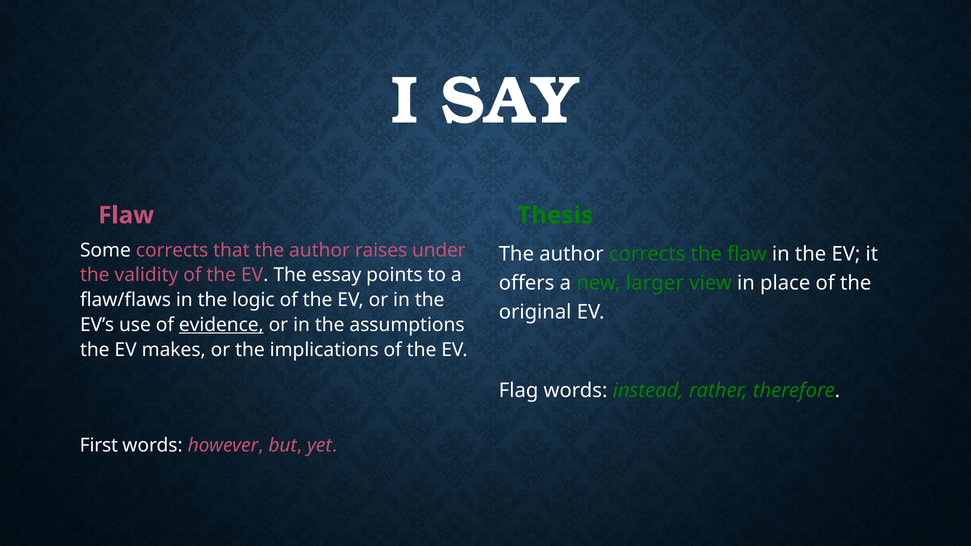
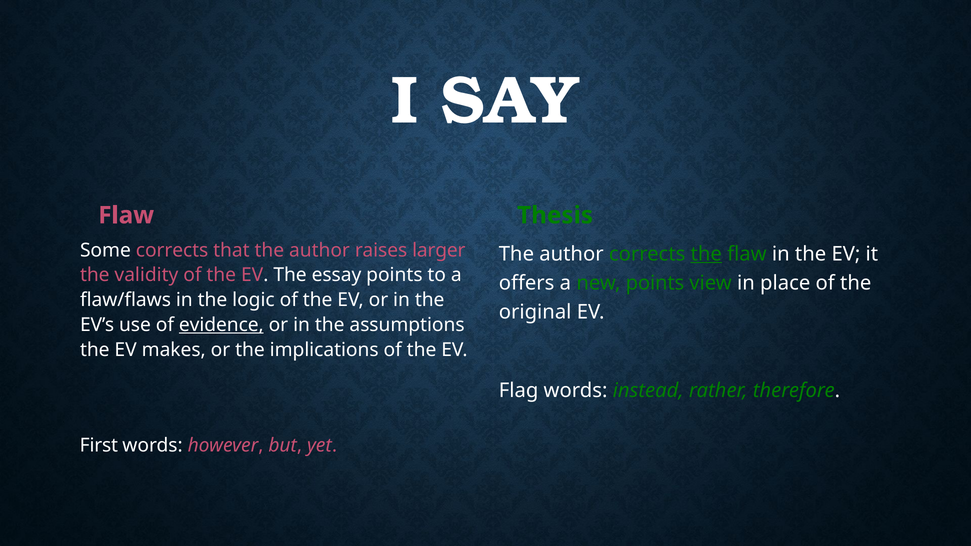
under: under -> larger
the at (706, 254) underline: none -> present
new larger: larger -> points
